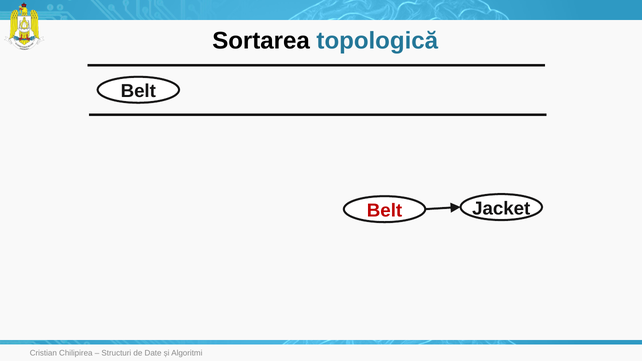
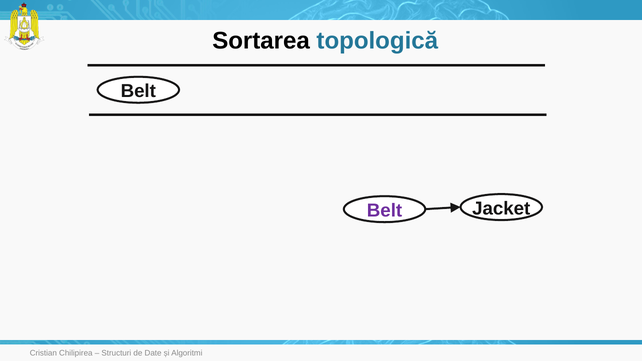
Belt at (385, 211) colour: red -> purple
